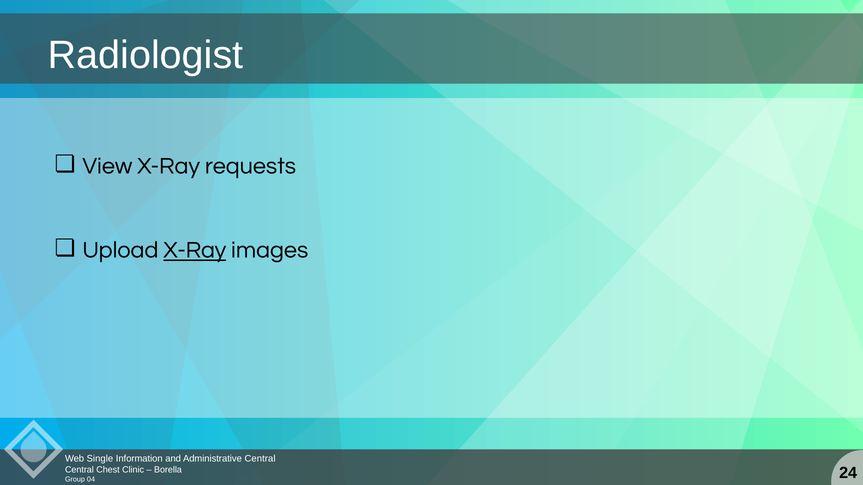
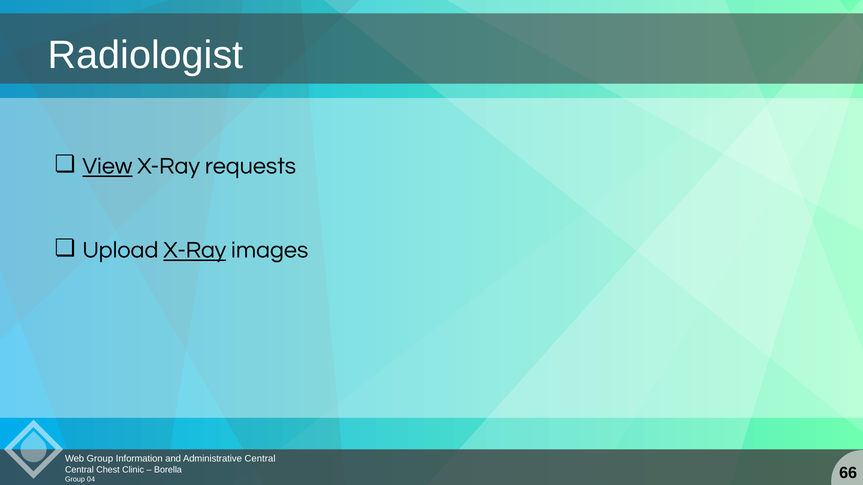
View underline: none -> present
Web Single: Single -> Group
24: 24 -> 66
